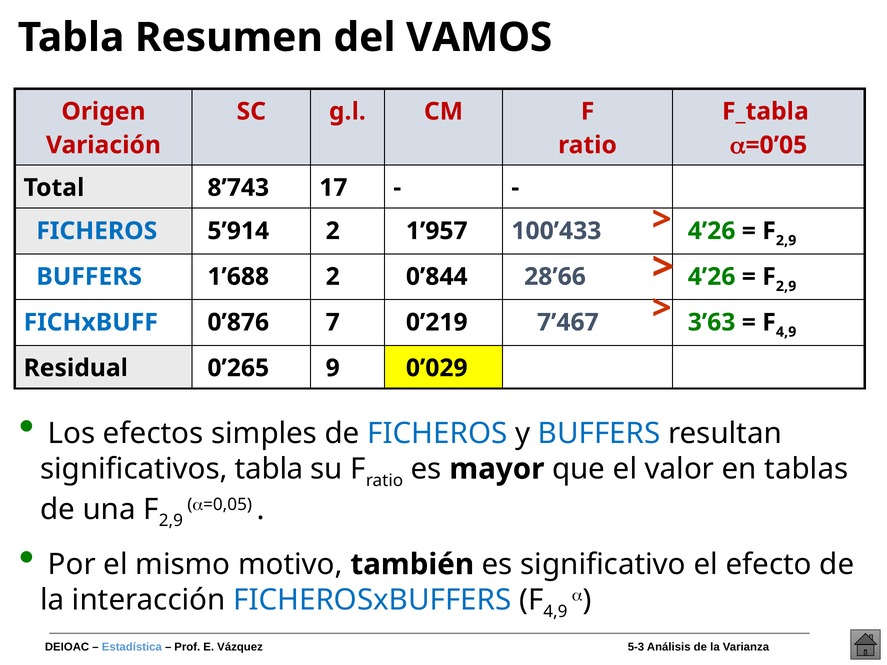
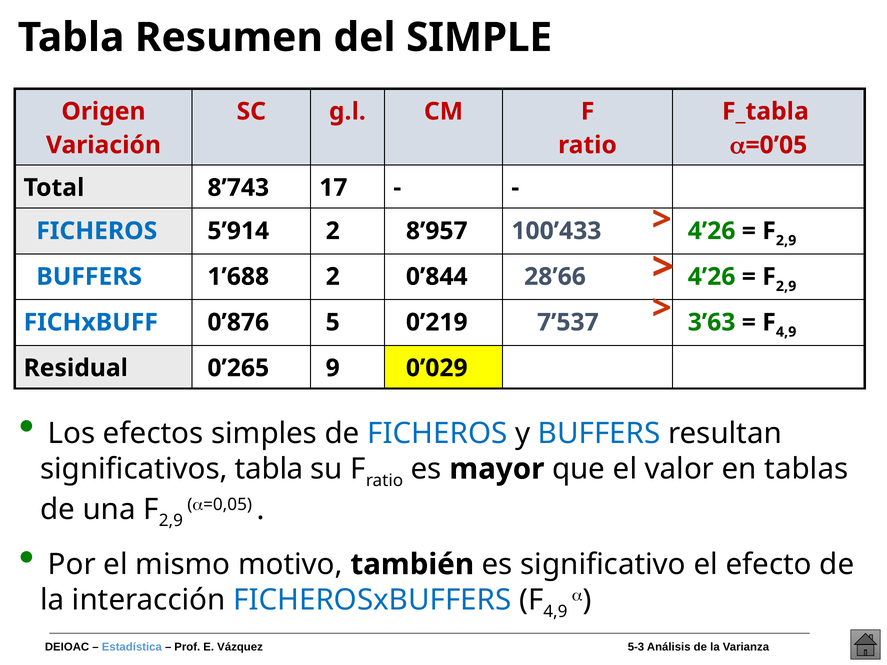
VAMOS: VAMOS -> SIMPLE
1’957: 1’957 -> 8’957
7: 7 -> 5
7’467: 7’467 -> 7’537
